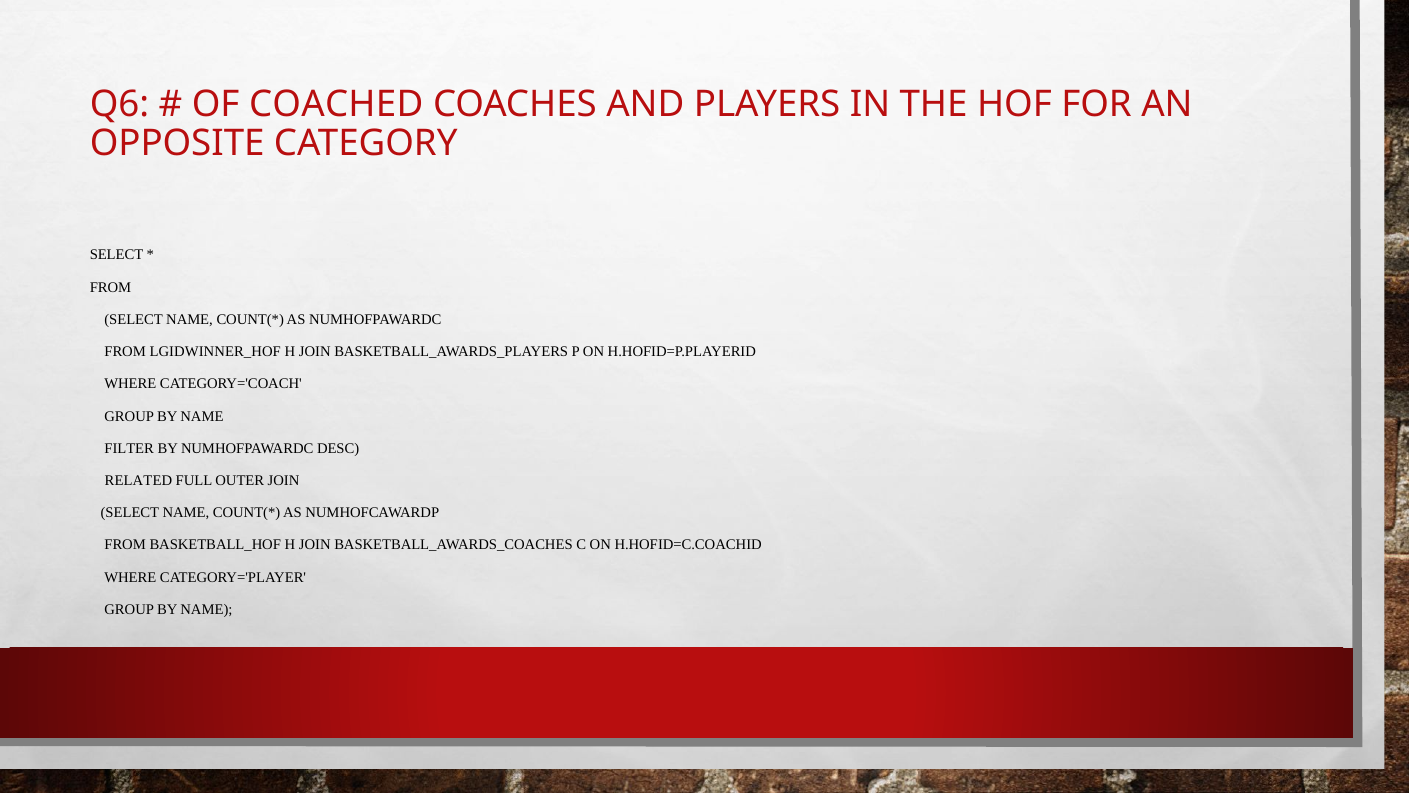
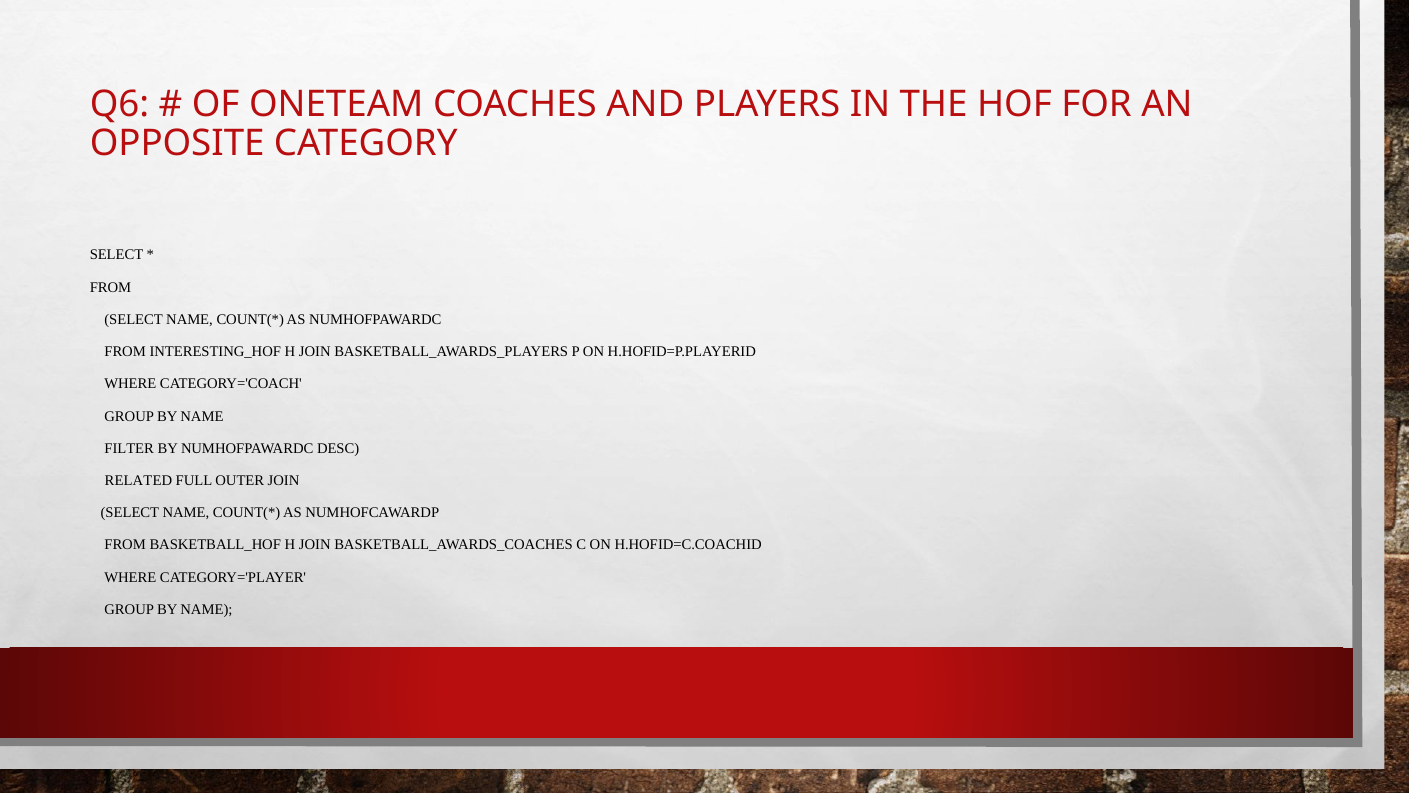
COACHED: COACHED -> ONETEAM
LGIDWINNER_HOF: LGIDWINNER_HOF -> INTERESTING_HOF
